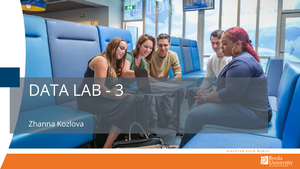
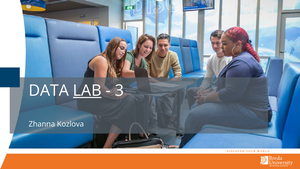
LAB underline: none -> present
